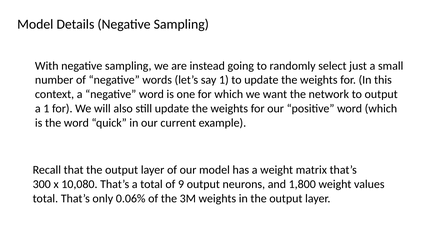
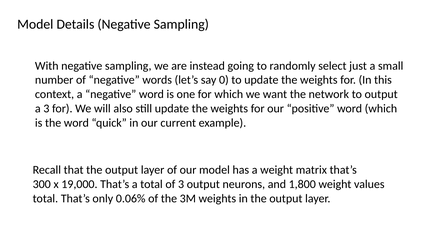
say 1: 1 -> 0
a 1: 1 -> 3
10,080: 10,080 -> 19,000
of 9: 9 -> 3
